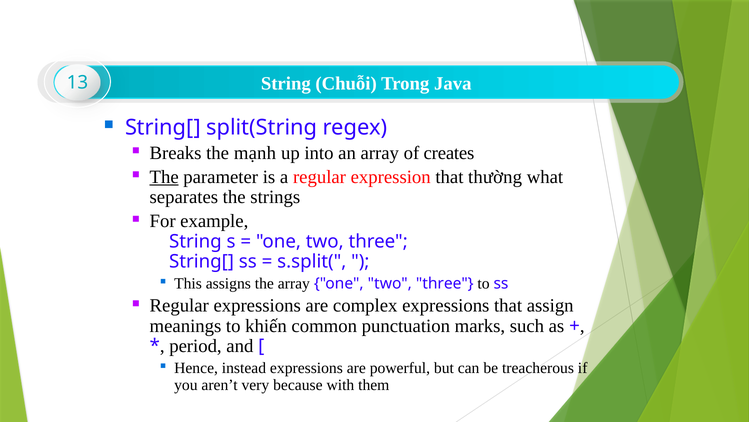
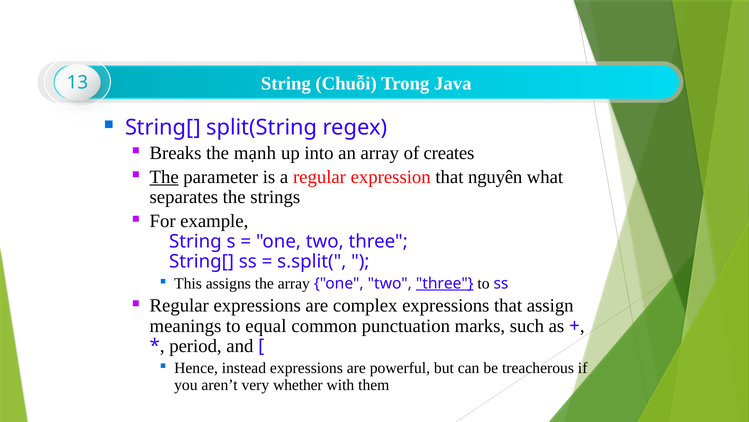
thường: thường -> nguyên
three at (445, 283) underline: none -> present
khiến: khiến -> equal
because: because -> whether
